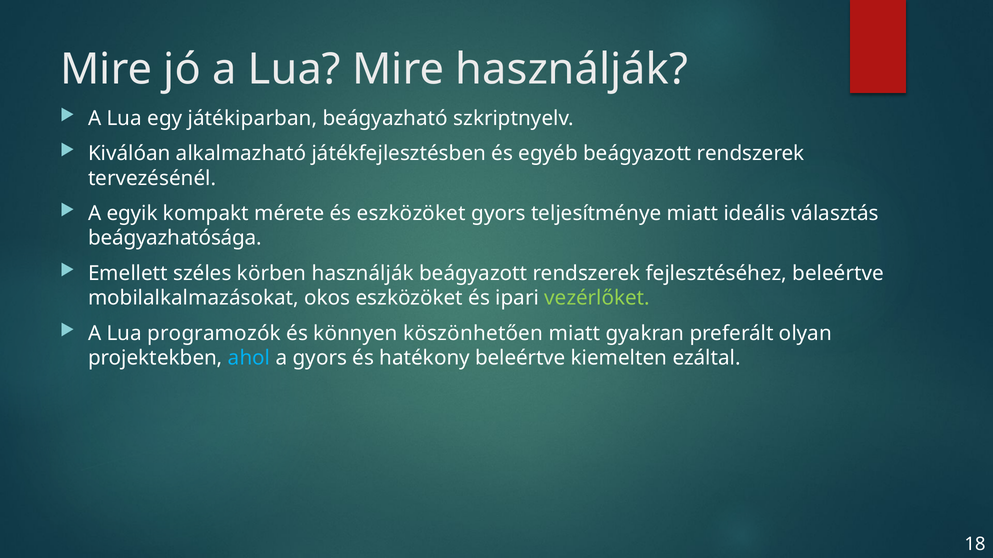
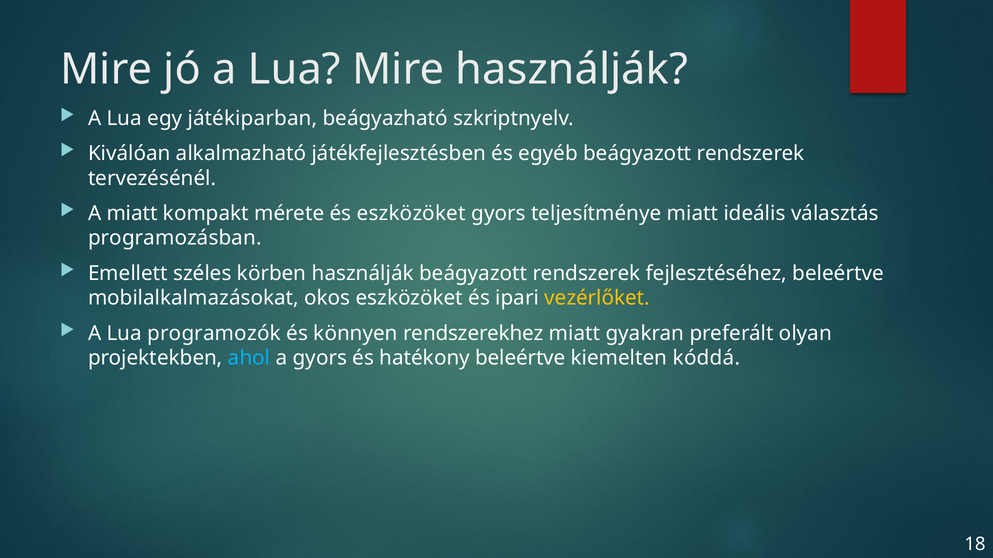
A egyik: egyik -> miatt
beágyazhatósága: beágyazhatósága -> programozásban
vezérlőket colour: light green -> yellow
köszönhetően: köszönhetően -> rendszerekhez
ezáltal: ezáltal -> kóddá
